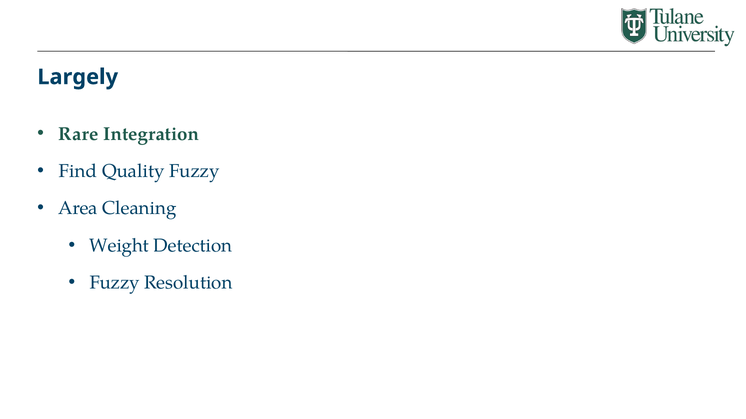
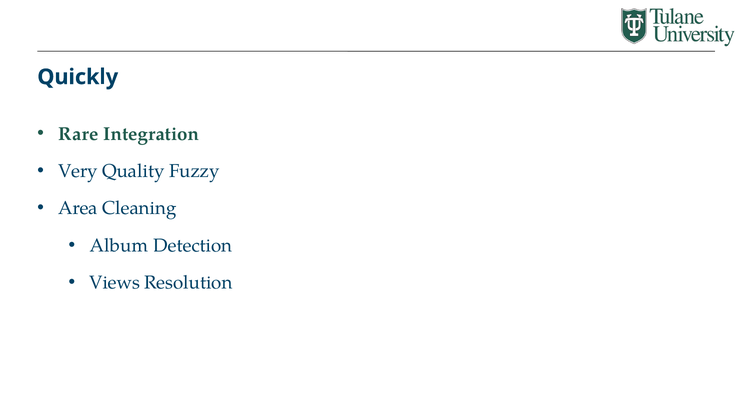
Largely: Largely -> Quickly
Find: Find -> Very
Weight: Weight -> Album
Fuzzy at (115, 283): Fuzzy -> Views
